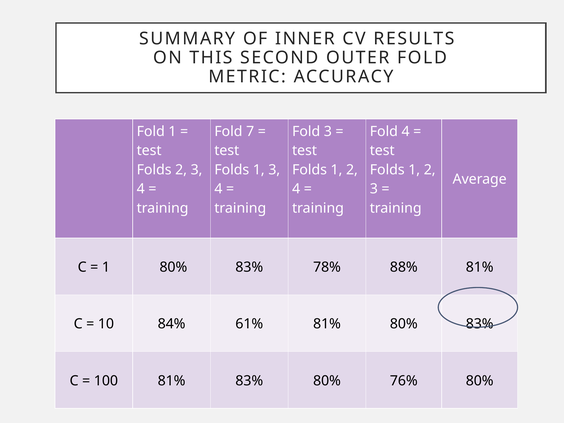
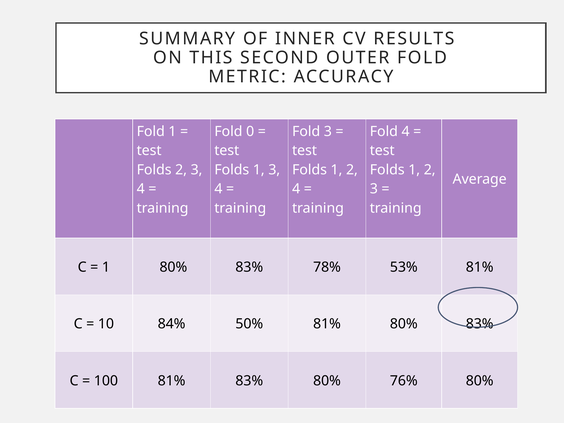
7: 7 -> 0
88%: 88% -> 53%
61%: 61% -> 50%
